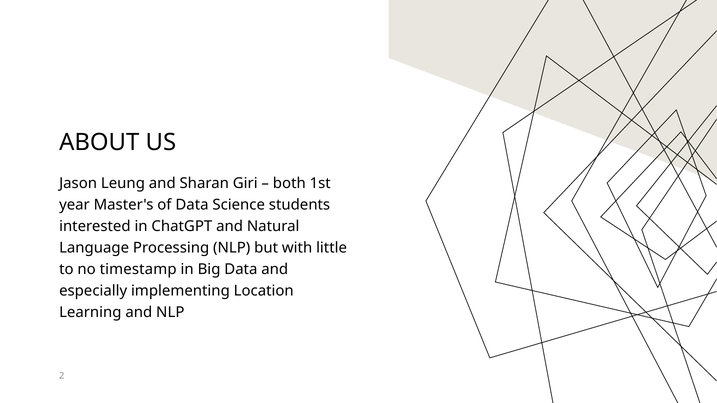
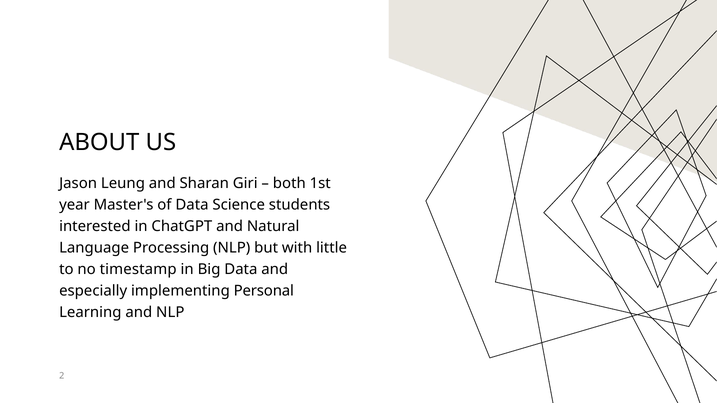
Location: Location -> Personal
